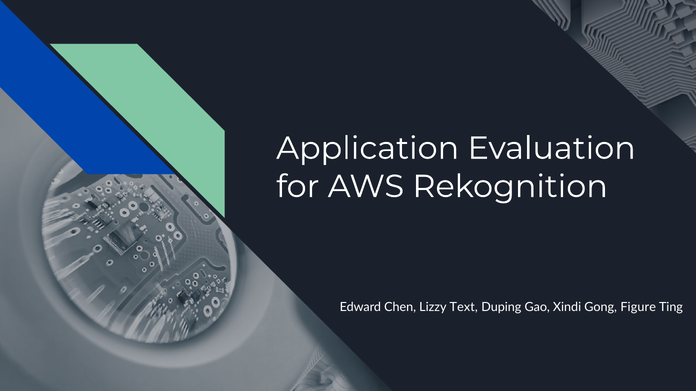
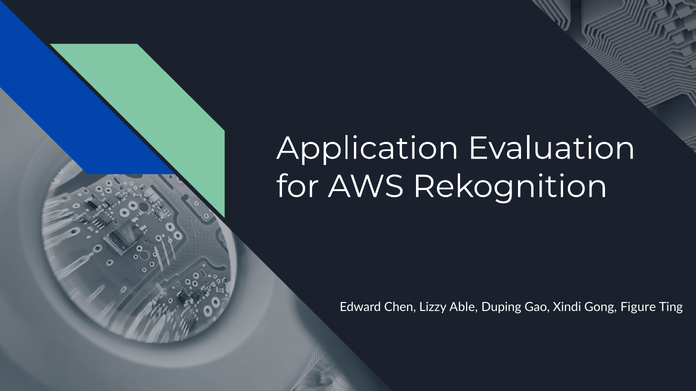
Text: Text -> Able
